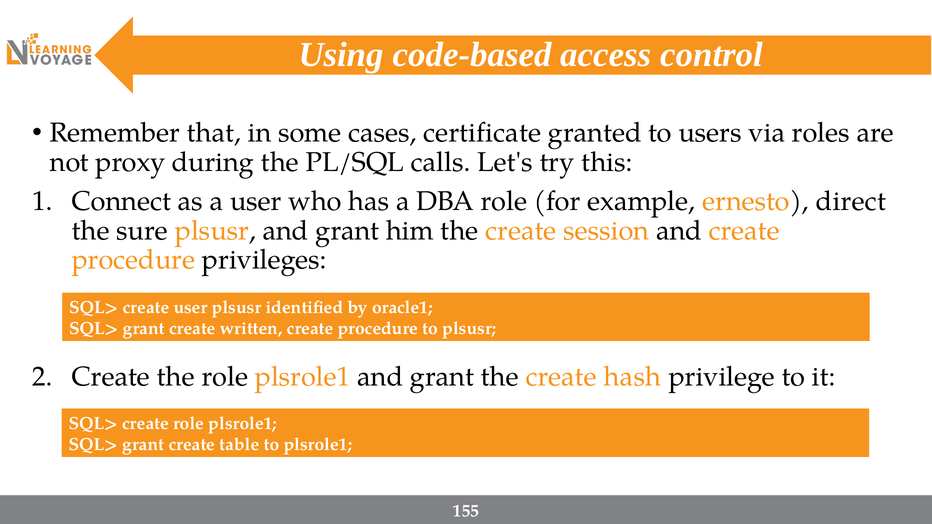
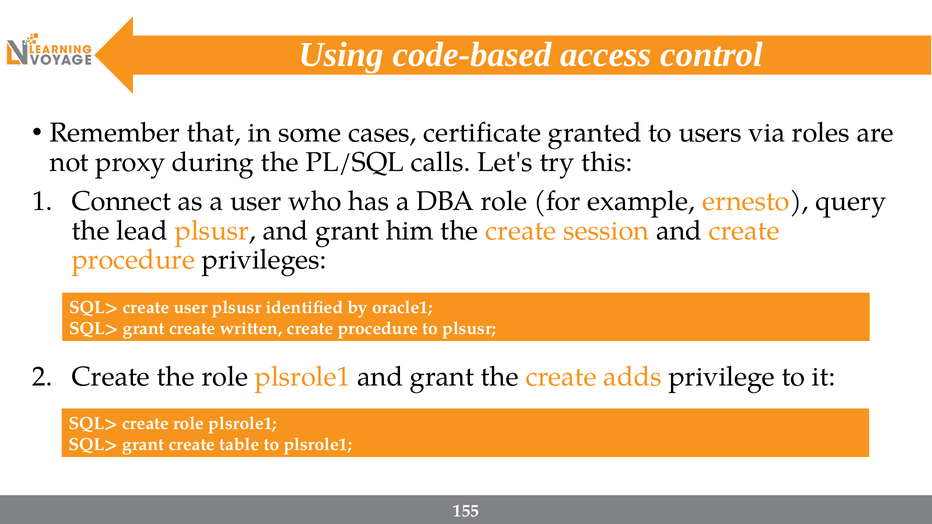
direct: direct -> query
sure: sure -> lead
hash: hash -> adds
